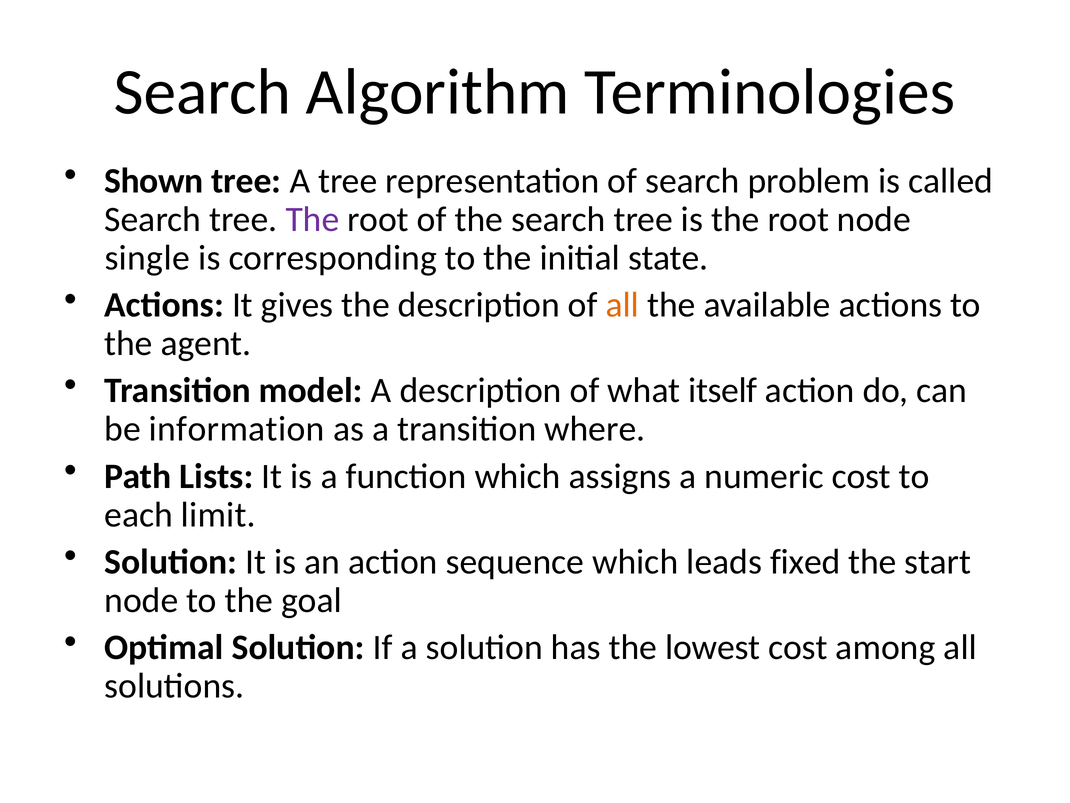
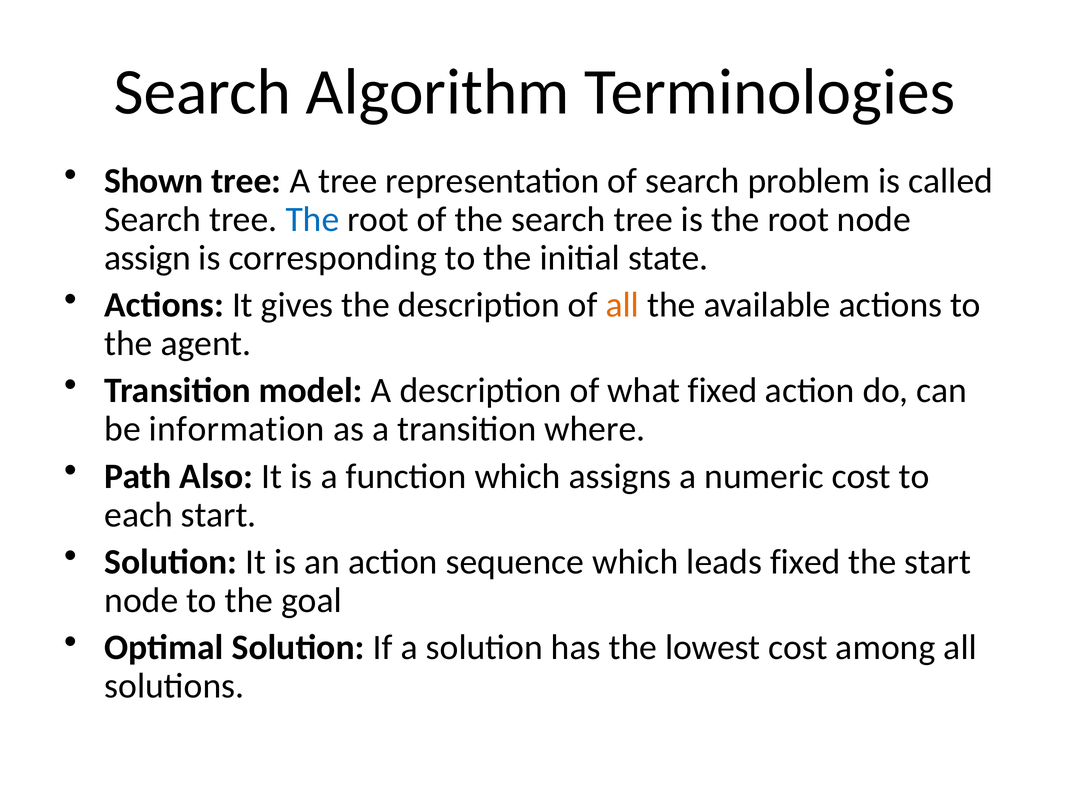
The at (312, 219) colour: purple -> blue
single: single -> assign
what itself: itself -> fixed
Lists: Lists -> Also
each limit: limit -> start
